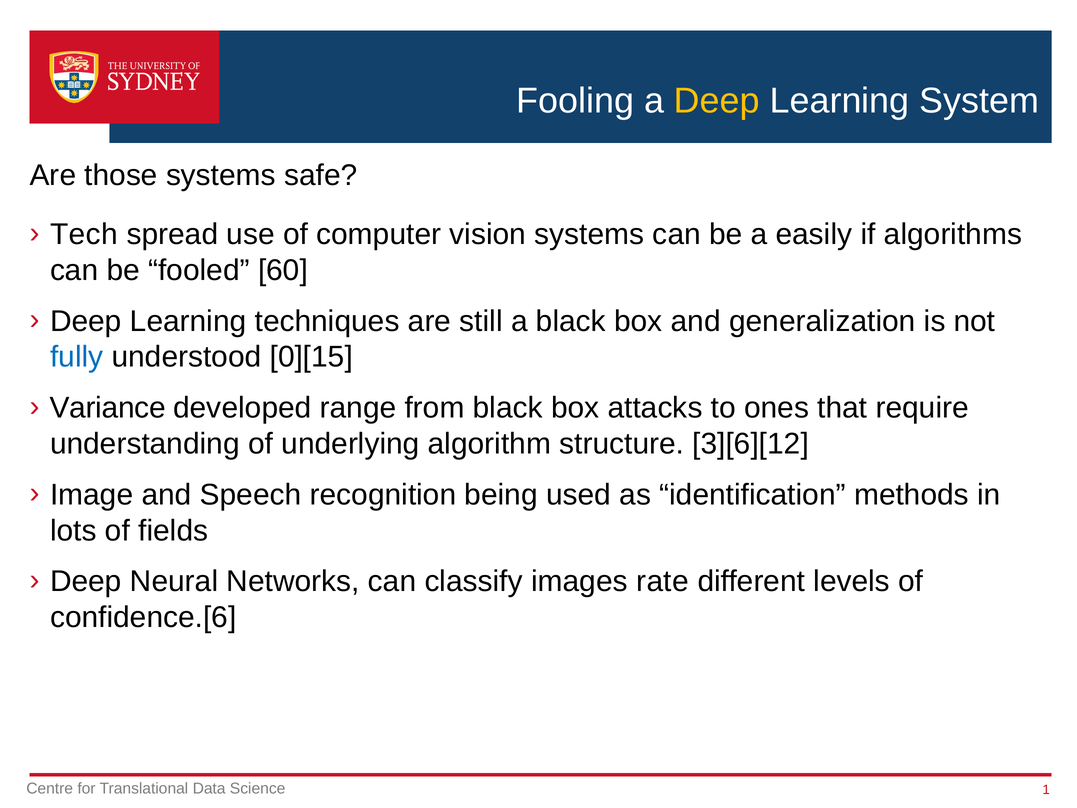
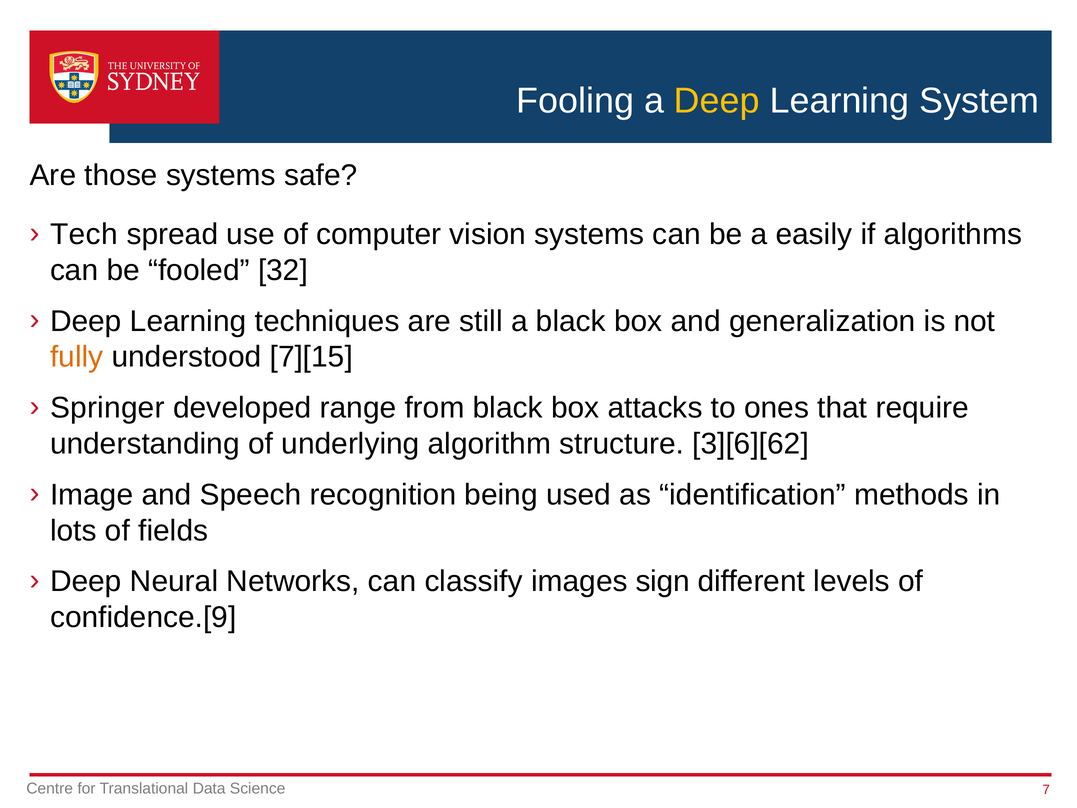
60: 60 -> 32
fully colour: blue -> orange
0][15: 0][15 -> 7][15
Variance: Variance -> Springer
3][6][12: 3][6][12 -> 3][6][62
rate: rate -> sign
confidence.[6: confidence.[6 -> confidence.[9
1: 1 -> 7
